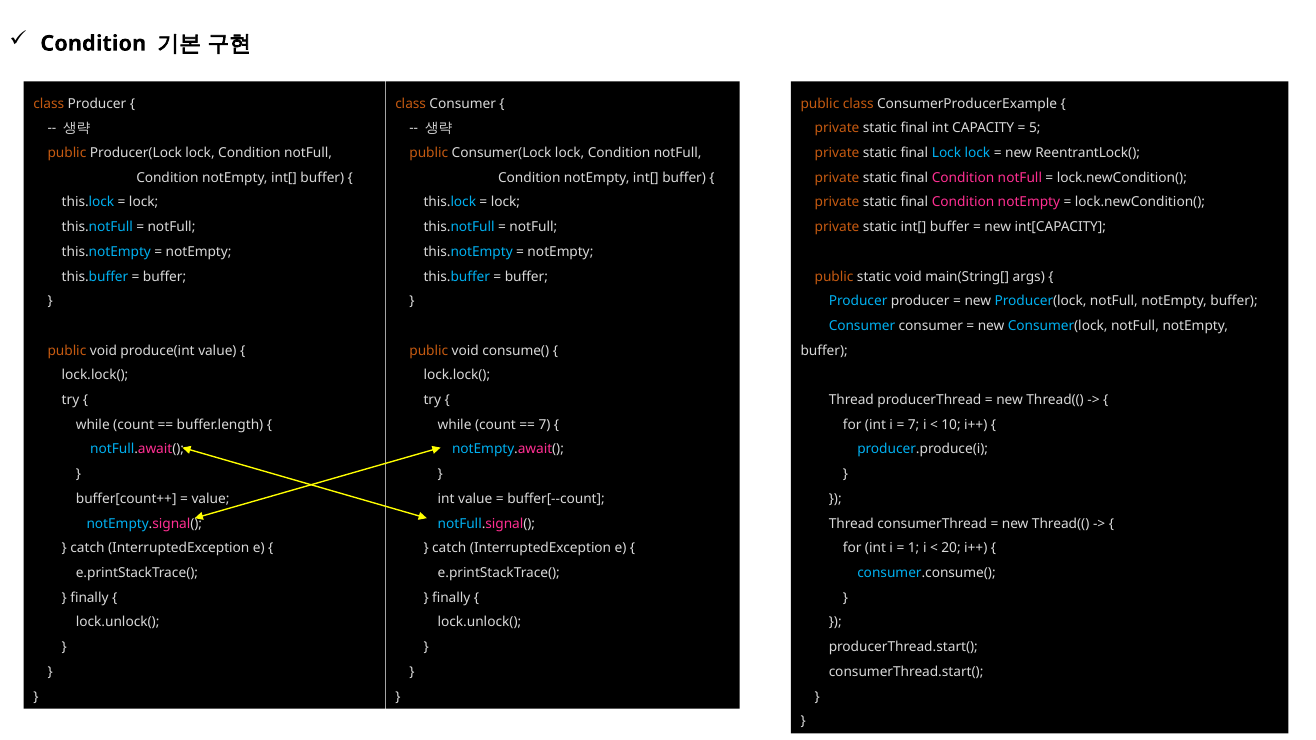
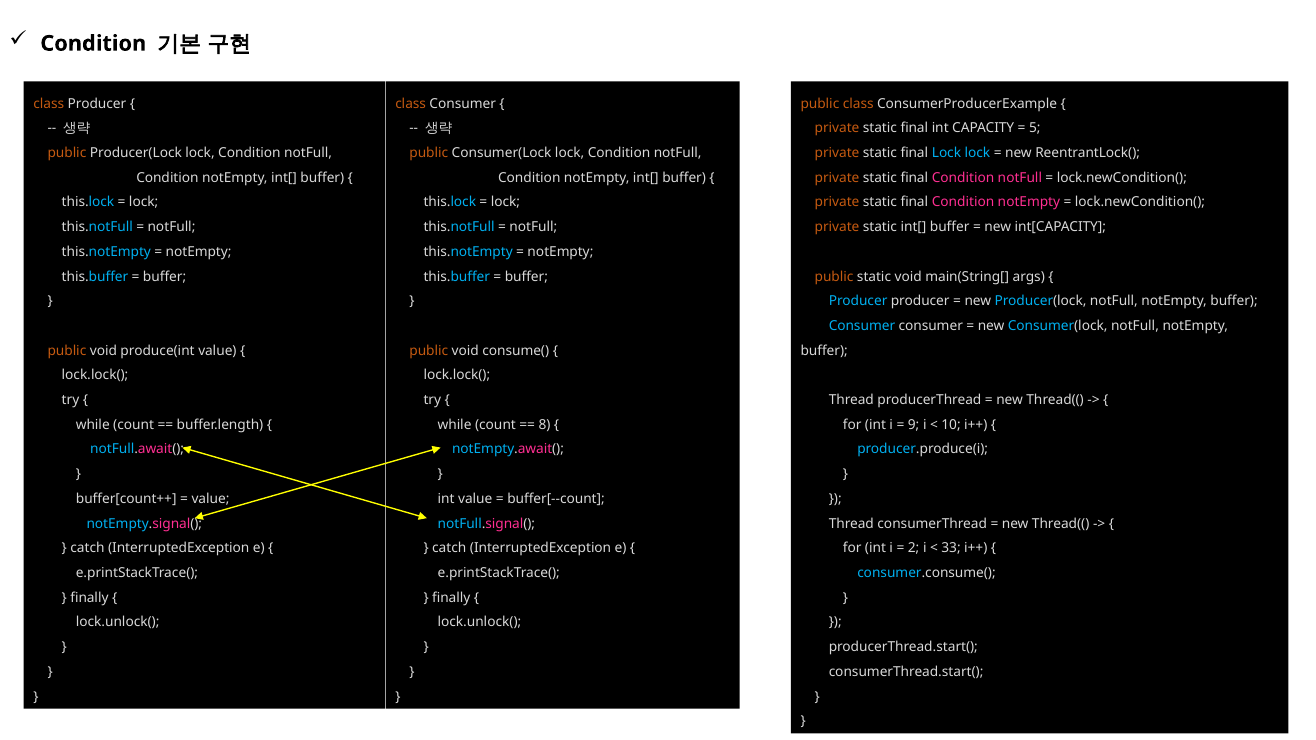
7 at (544, 425): 7 -> 8
7 at (914, 425): 7 -> 9
1: 1 -> 2
20: 20 -> 33
